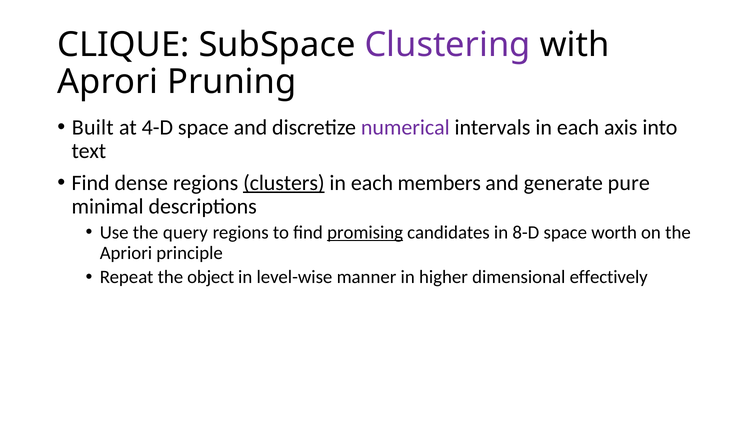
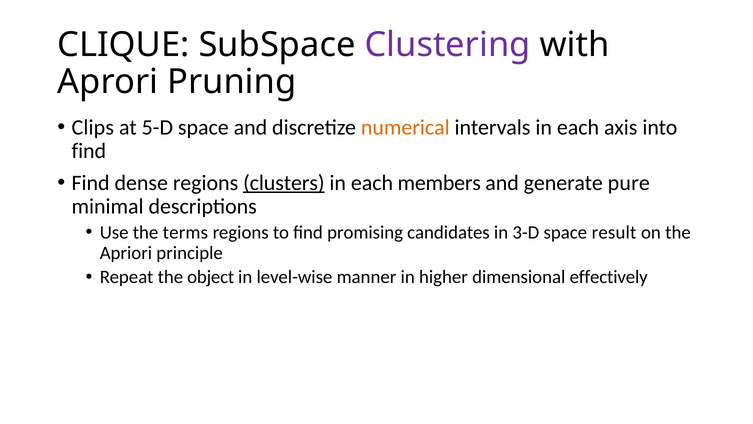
Built: Built -> Clips
4-D: 4-D -> 5-D
numerical colour: purple -> orange
text at (89, 151): text -> find
query: query -> terms
promising underline: present -> none
8-D: 8-D -> 3-D
worth: worth -> result
